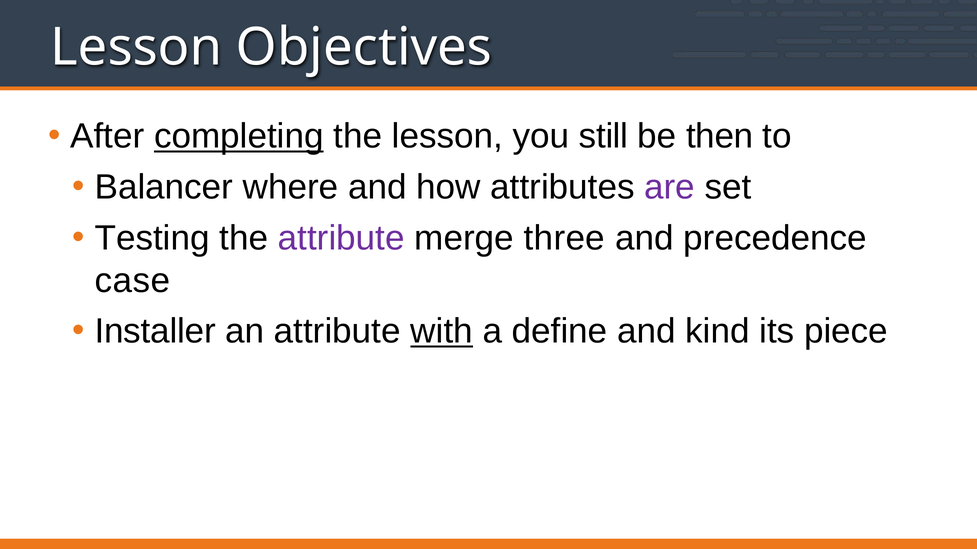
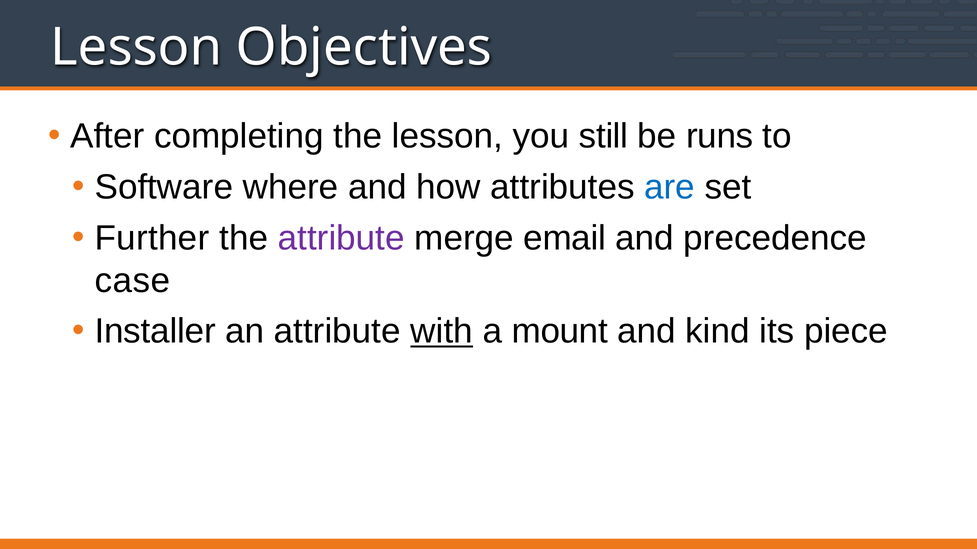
completing underline: present -> none
then: then -> runs
Balancer: Balancer -> Software
are colour: purple -> blue
Testing: Testing -> Further
three: three -> email
define: define -> mount
